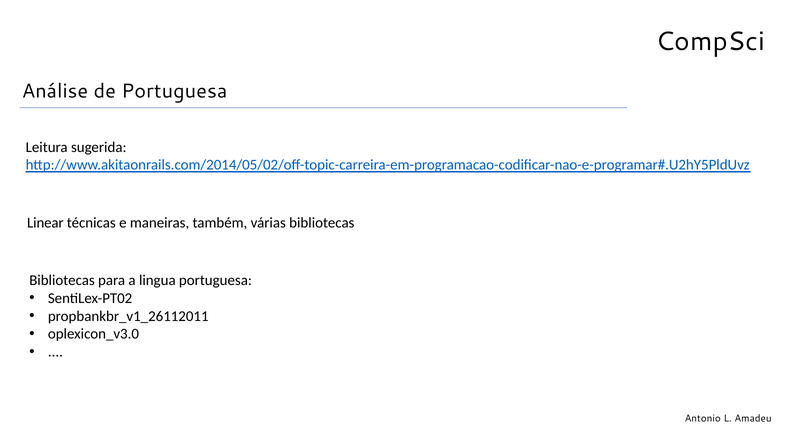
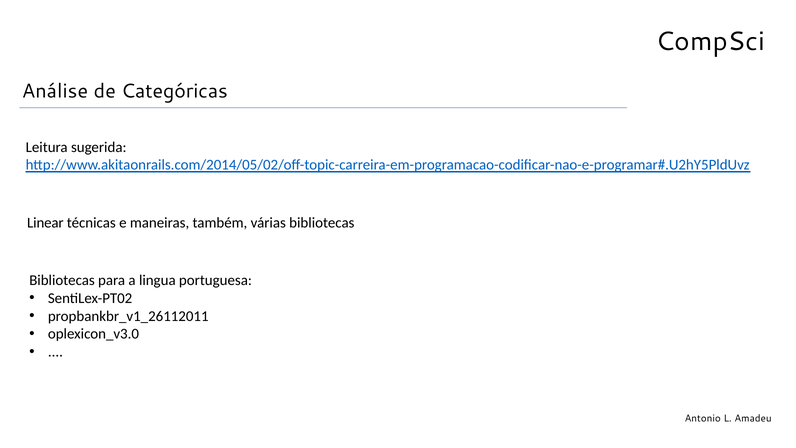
de Portuguesa: Portuguesa -> Categóricas
